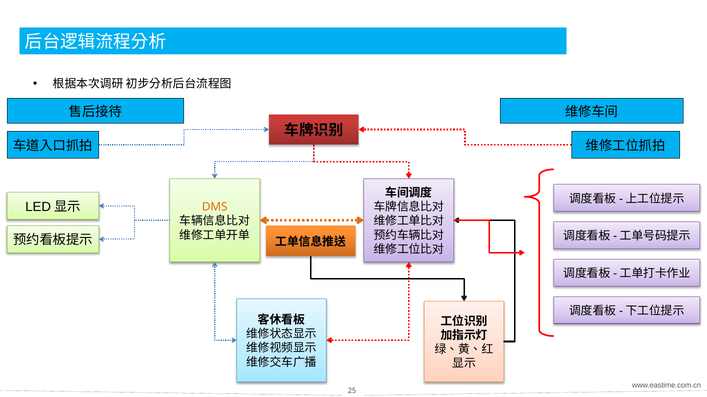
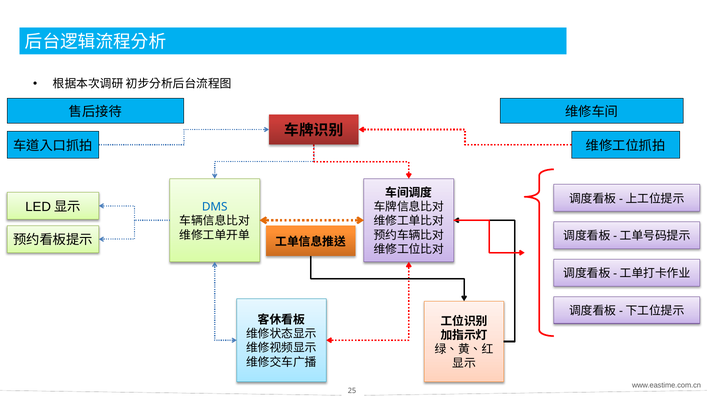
DMS colour: orange -> blue
